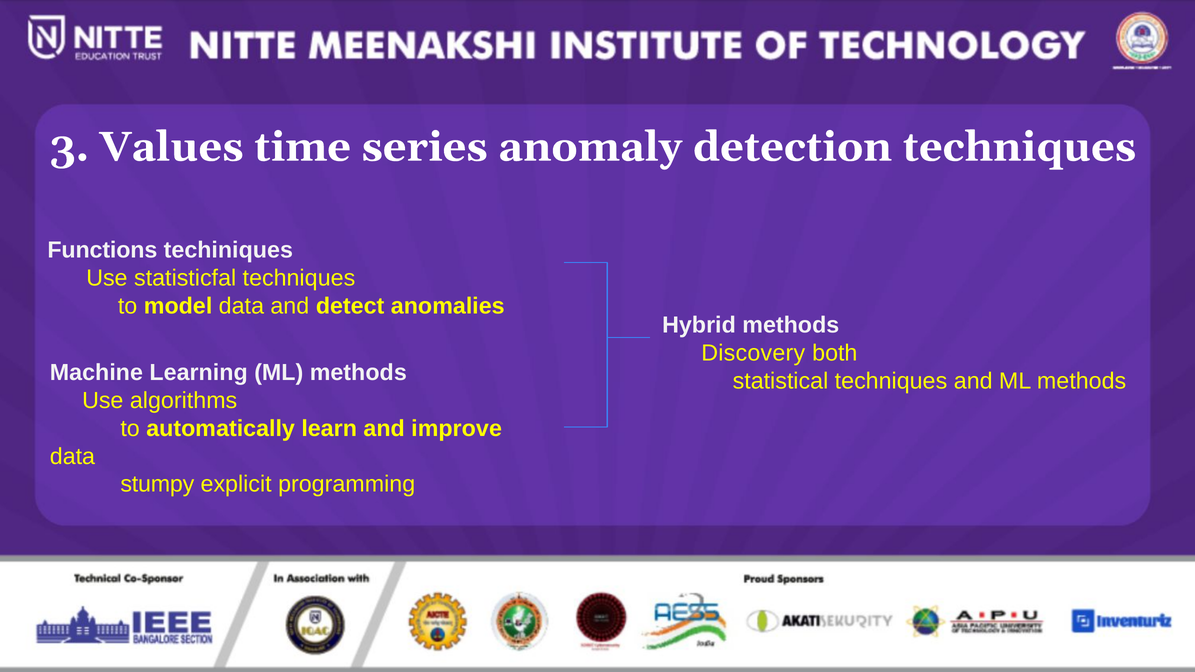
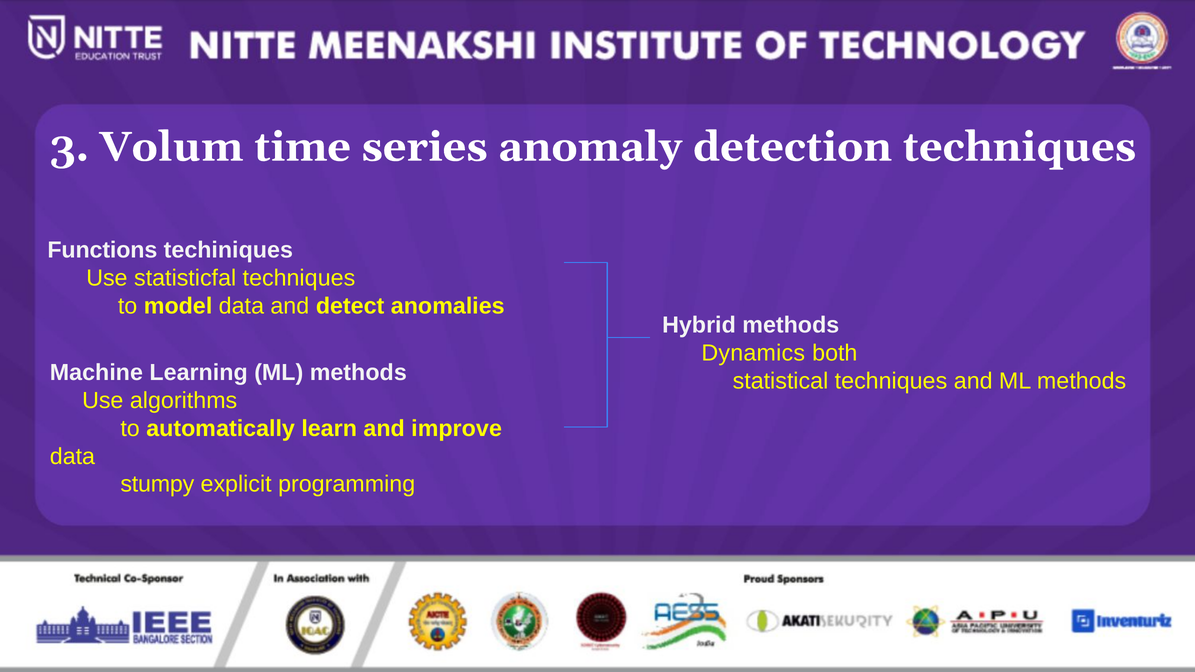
Values: Values -> Volum
Discovery: Discovery -> Dynamics
